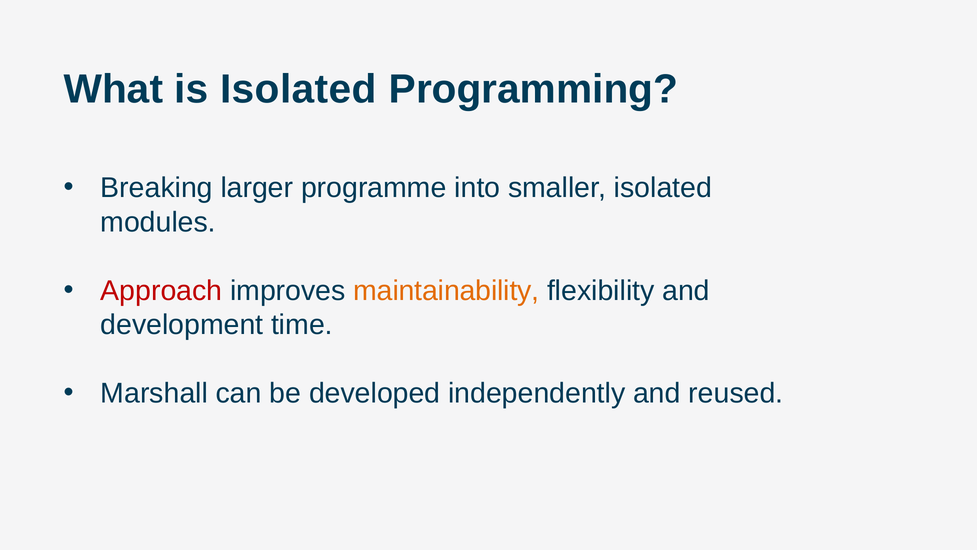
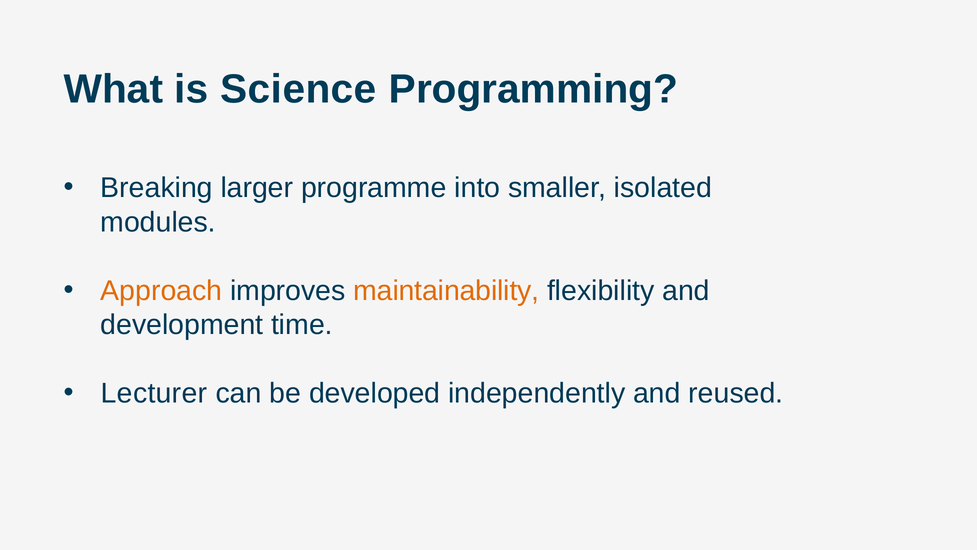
is Isolated: Isolated -> Science
Approach colour: red -> orange
Marshall: Marshall -> Lecturer
